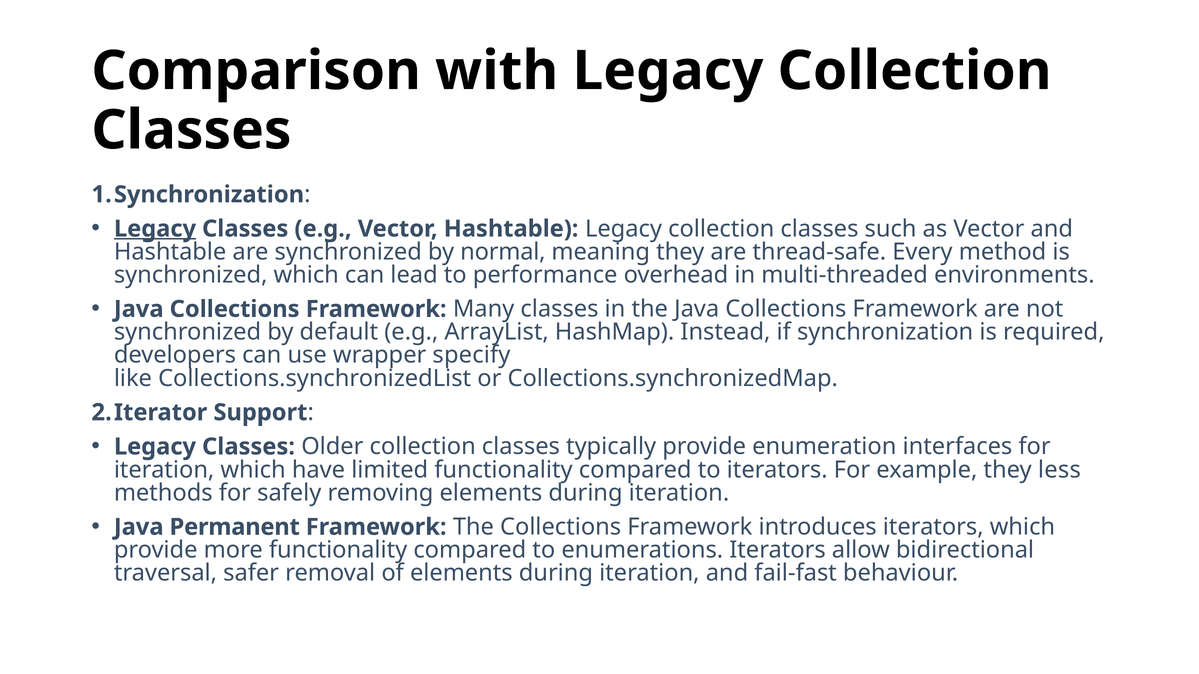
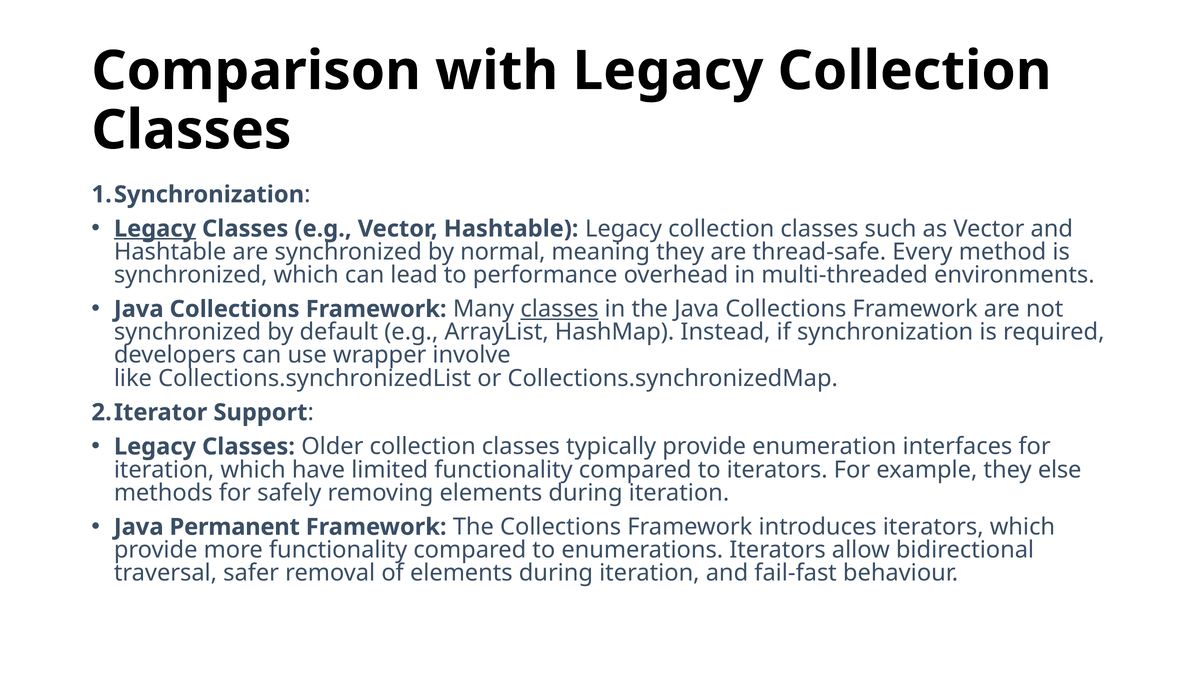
classes at (560, 309) underline: none -> present
specify: specify -> involve
less: less -> else
